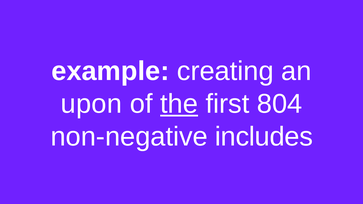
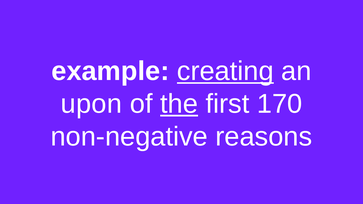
creating underline: none -> present
804: 804 -> 170
includes: includes -> reasons
